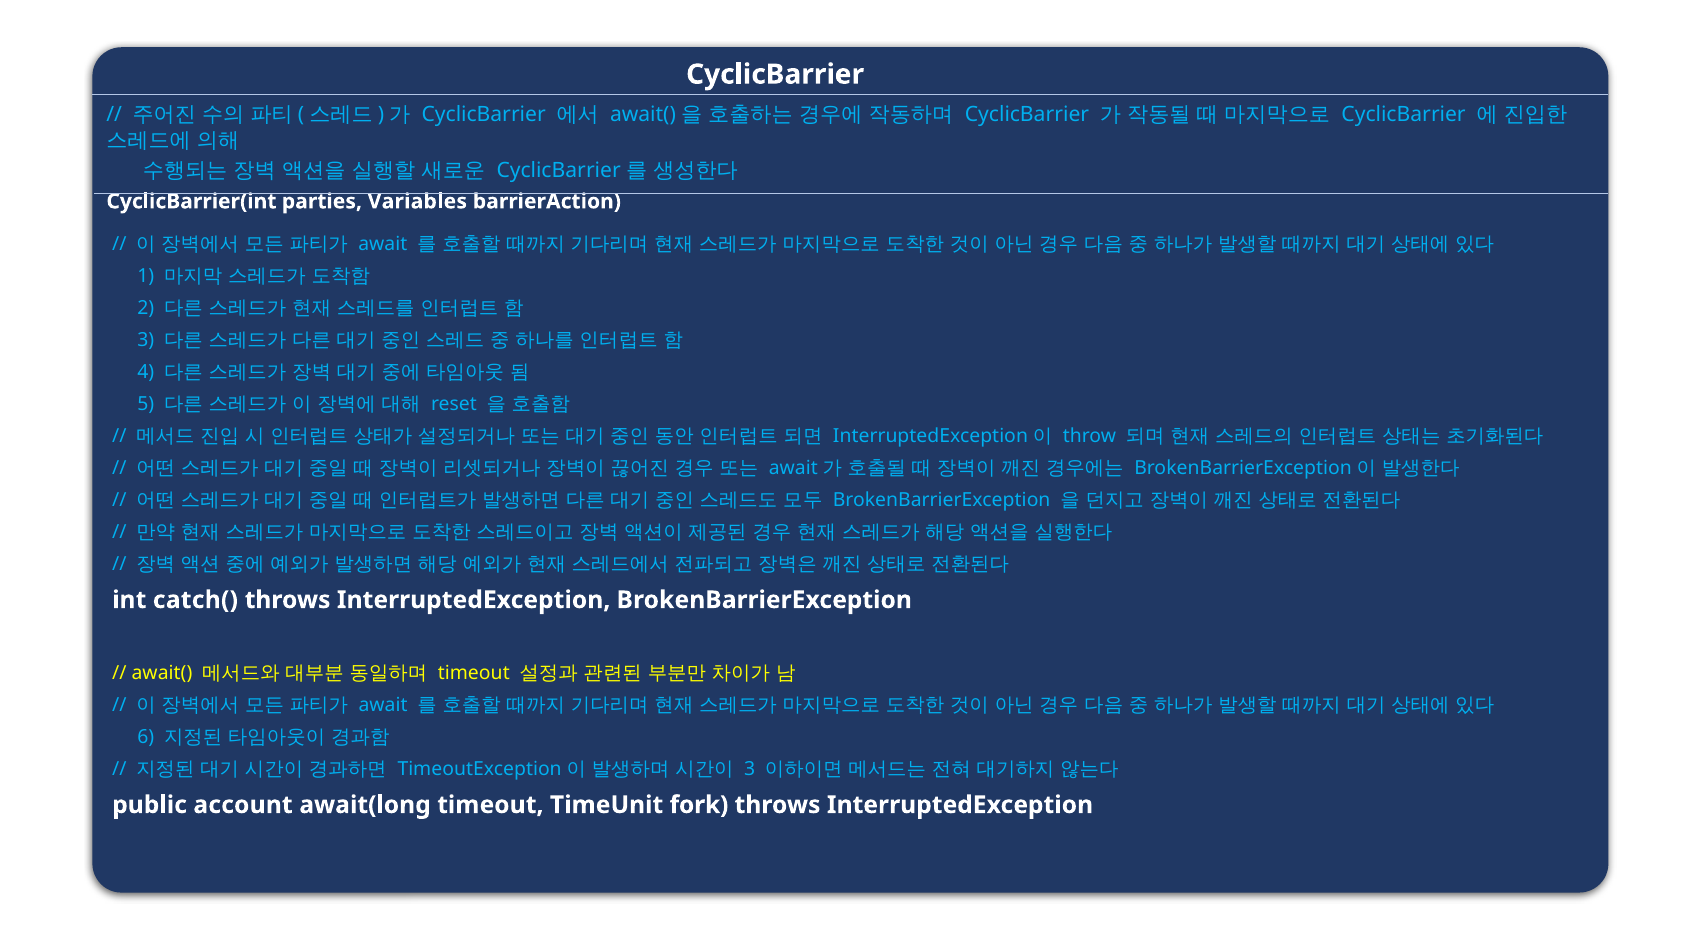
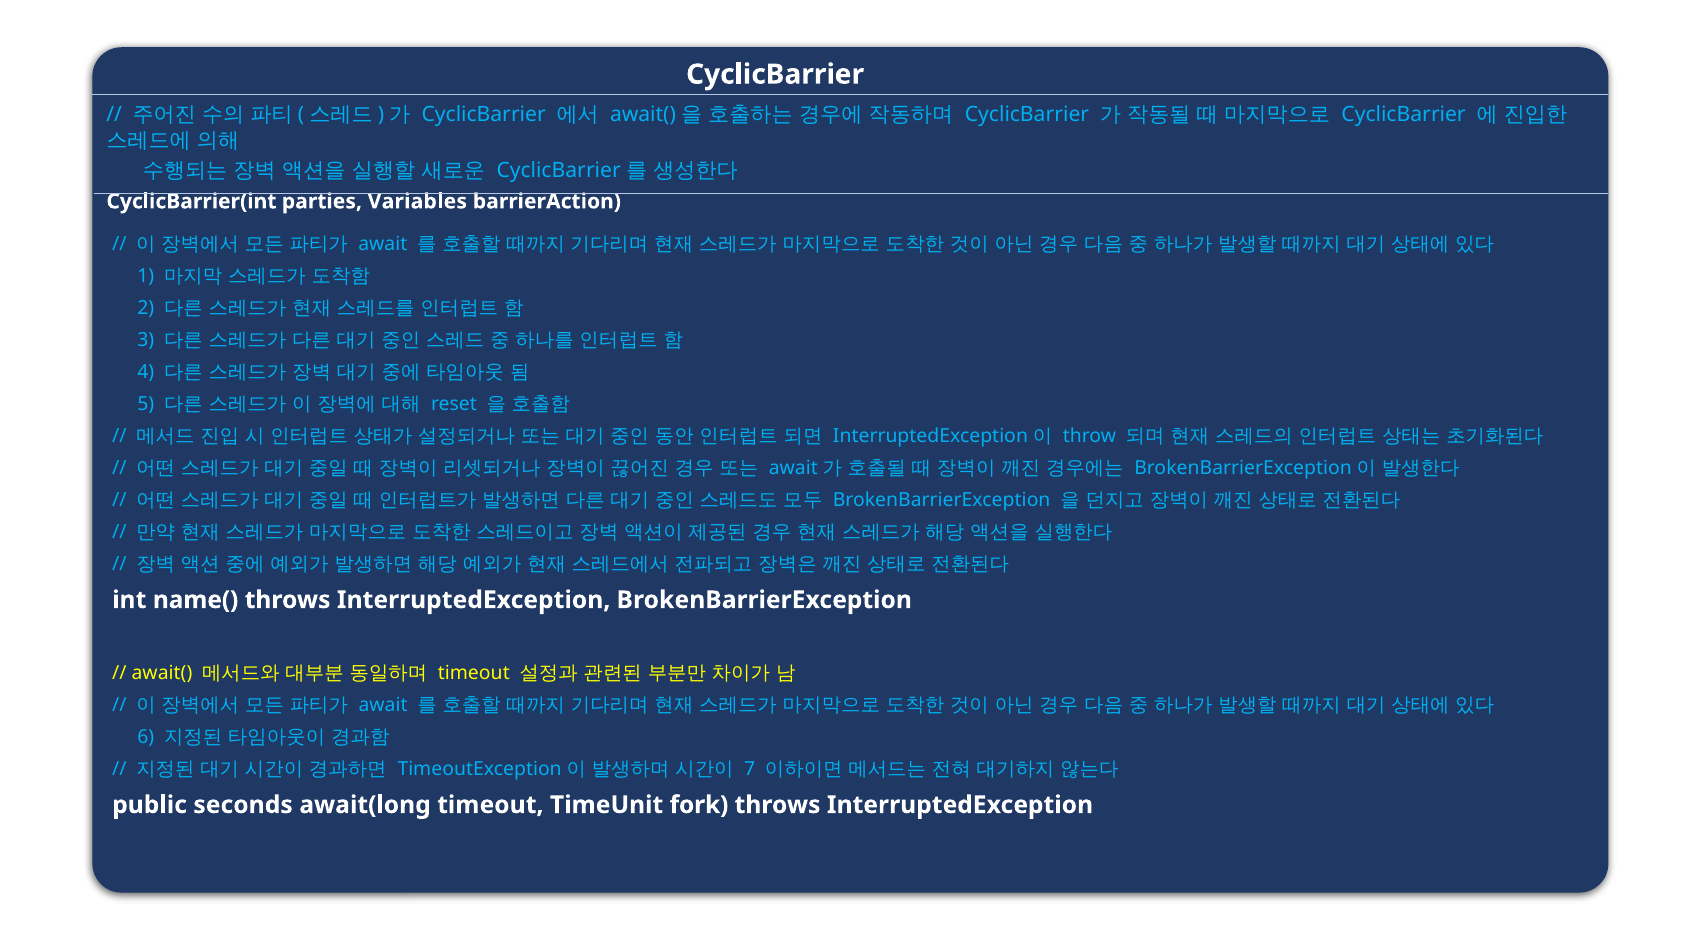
catch(: catch( -> name(
3 at (750, 769): 3 -> 7
account: account -> seconds
